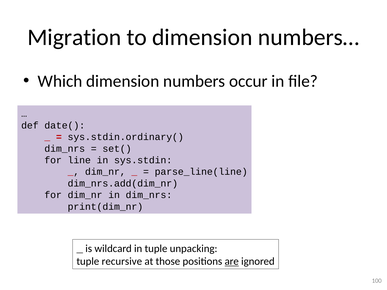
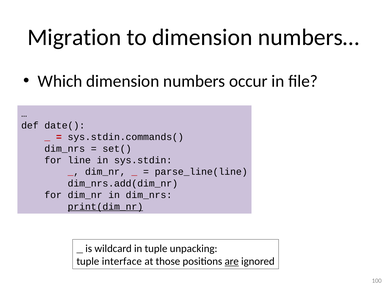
sys.stdin.ordinary(: sys.stdin.ordinary( -> sys.stdin.commands(
print(dim_nr underline: none -> present
recursive: recursive -> interface
